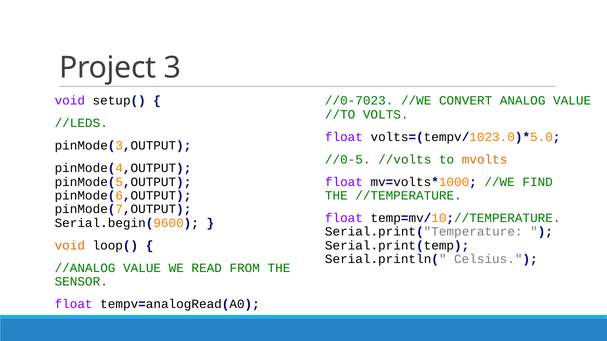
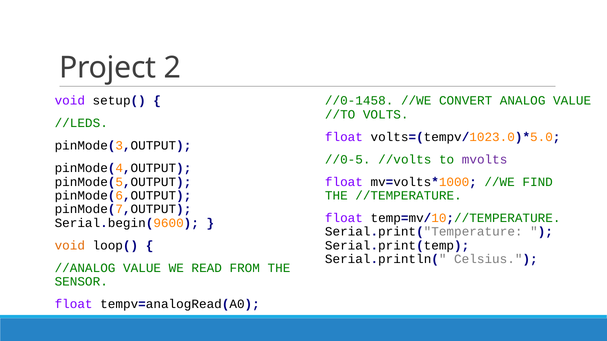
3: 3 -> 2
//0-7023: //0-7023 -> //0-1458
mvolts colour: orange -> purple
